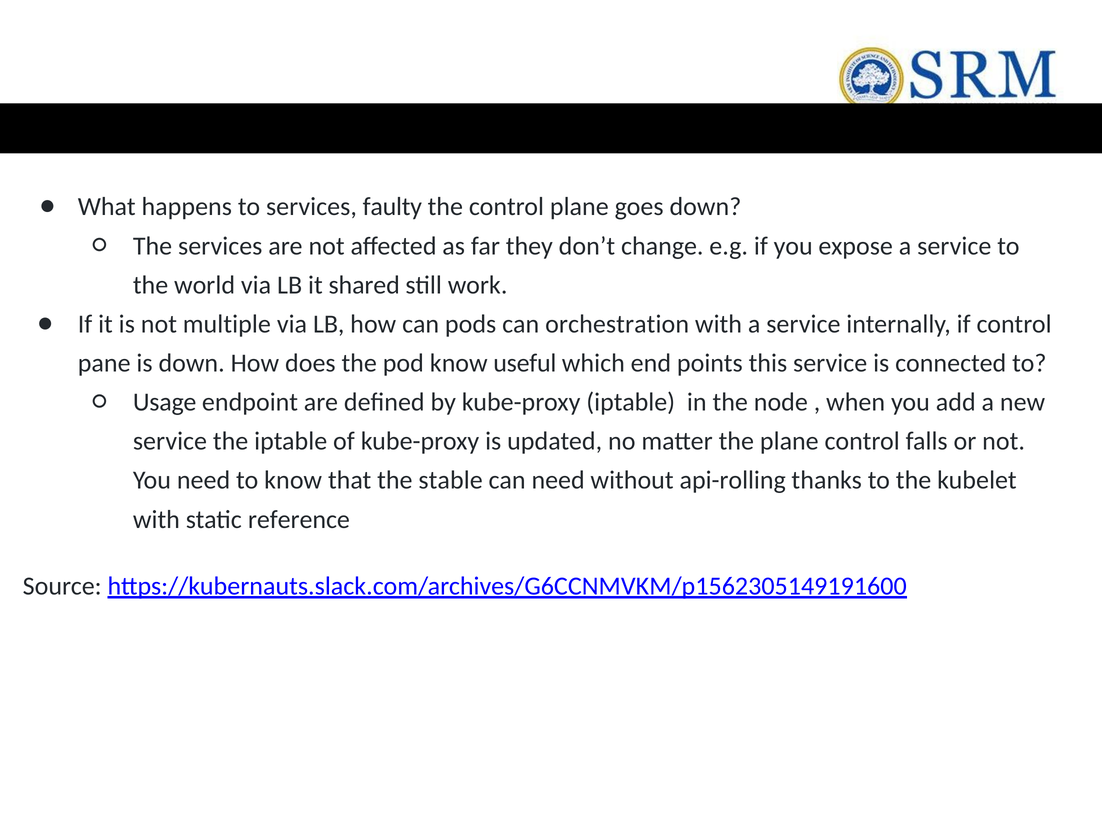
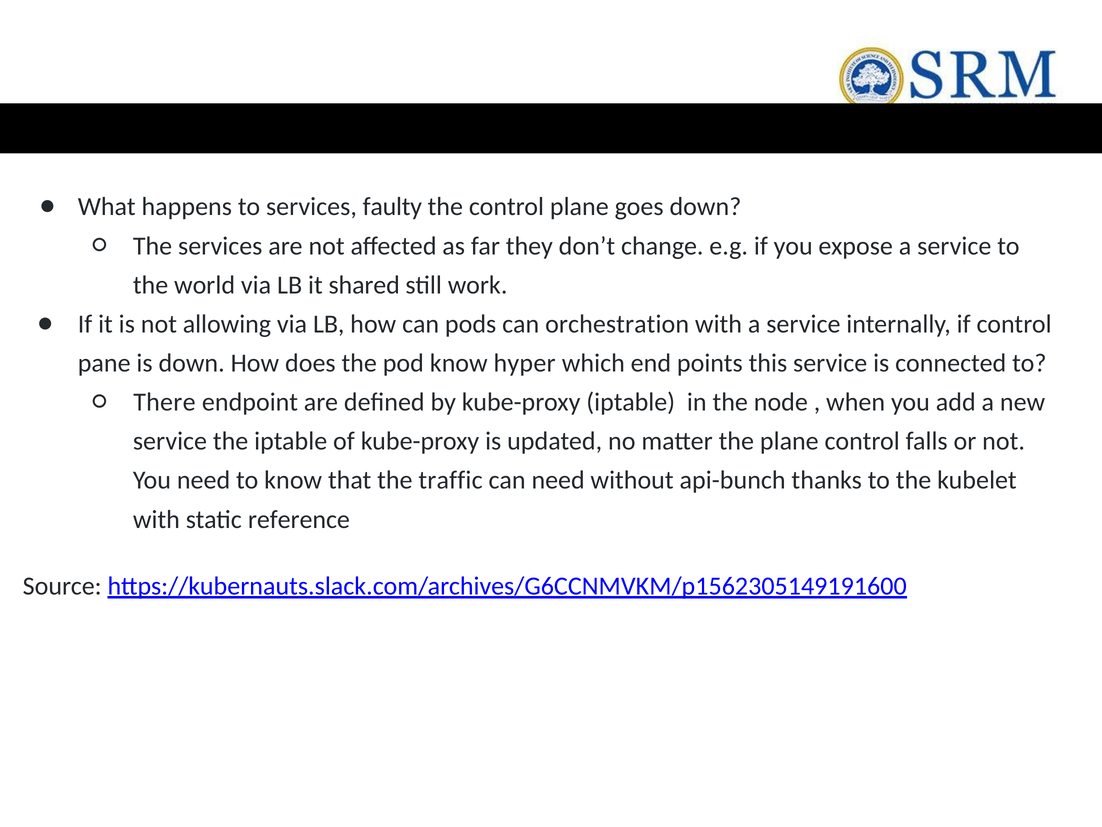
multiple: multiple -> allowing
useful: useful -> hyper
Usage: Usage -> There
stable: stable -> traffic
api-rolling: api-rolling -> api-bunch
